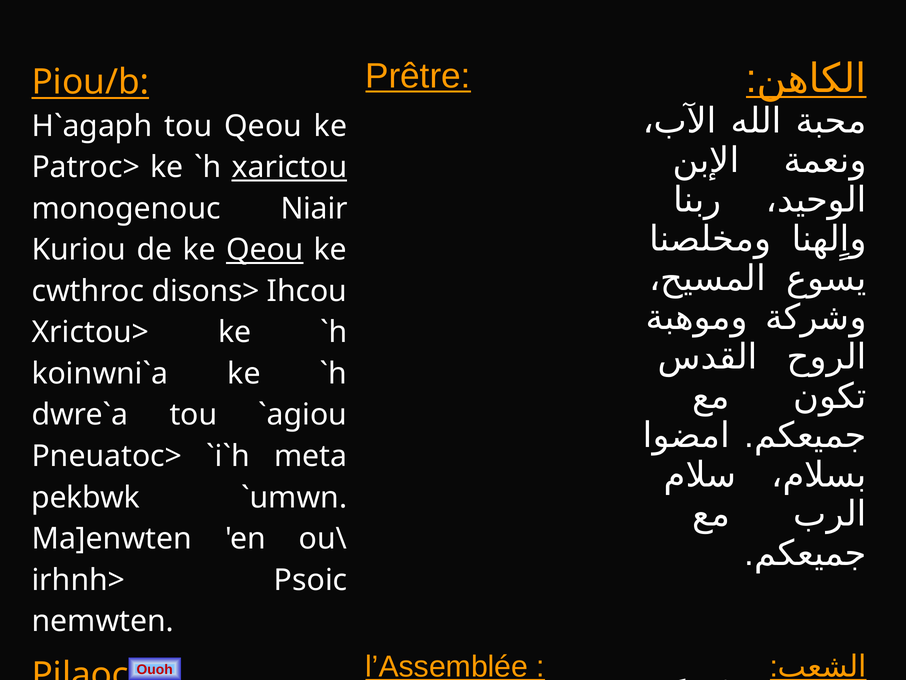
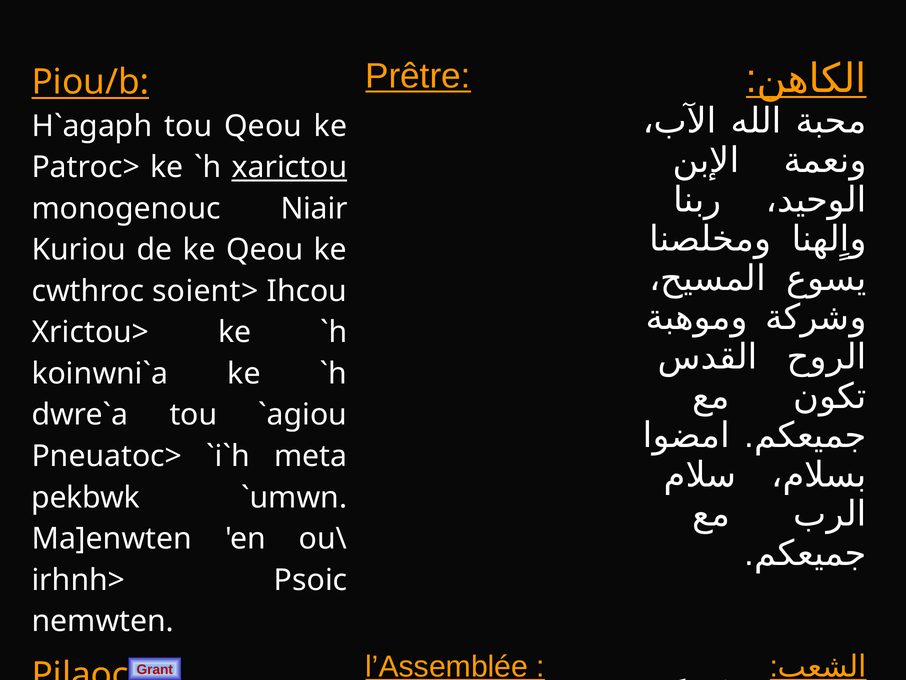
Qeou at (265, 250) underline: present -> none
disons>: disons> -> soient>
Ouoh: Ouoh -> Grant
